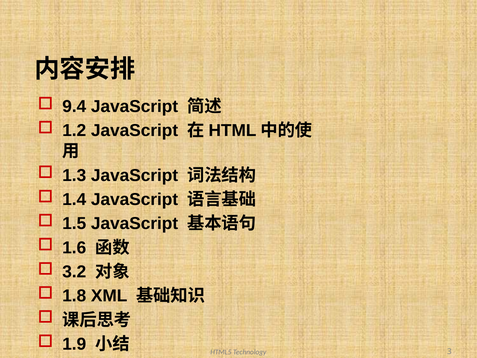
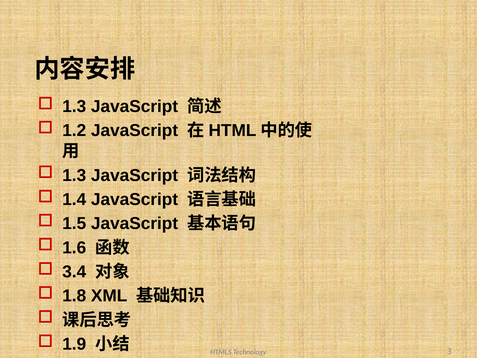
9.4 at (74, 106): 9.4 -> 1.3
3.2: 3.2 -> 3.4
